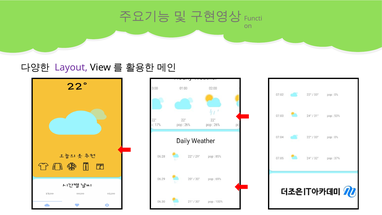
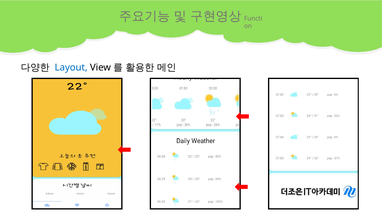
Layout colour: purple -> blue
